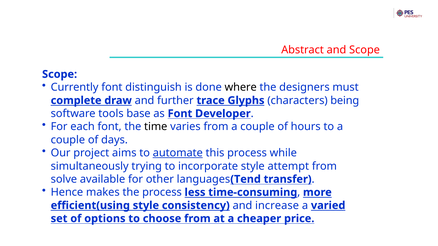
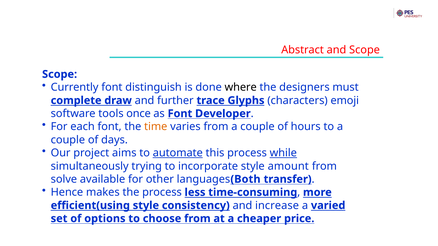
being: being -> emoji
base: base -> once
time colour: black -> orange
while underline: none -> present
attempt: attempt -> amount
Tend: Tend -> Both
